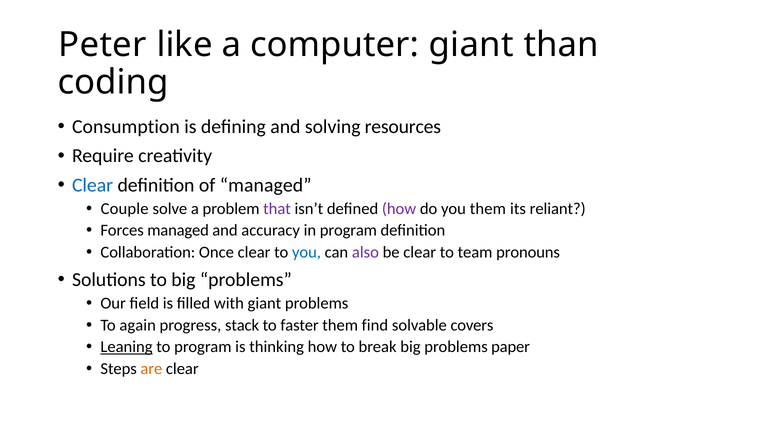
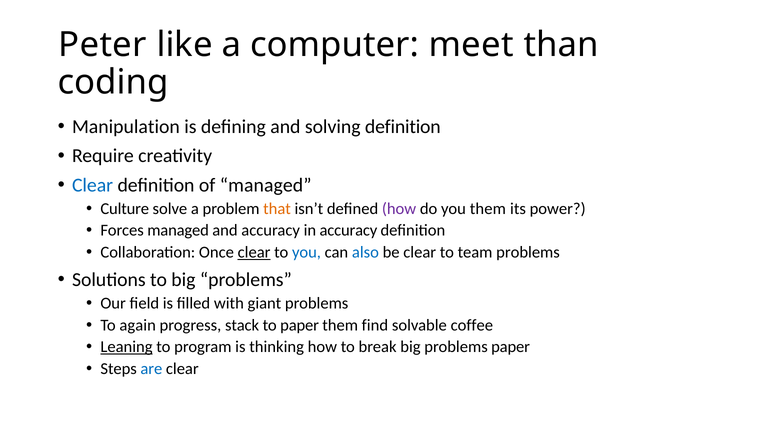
computer giant: giant -> meet
Consumption: Consumption -> Manipulation
solving resources: resources -> definition
Couple: Couple -> Culture
that colour: purple -> orange
reliant: reliant -> power
in program: program -> accuracy
clear at (254, 253) underline: none -> present
also colour: purple -> blue
team pronouns: pronouns -> problems
to faster: faster -> paper
covers: covers -> coffee
are colour: orange -> blue
